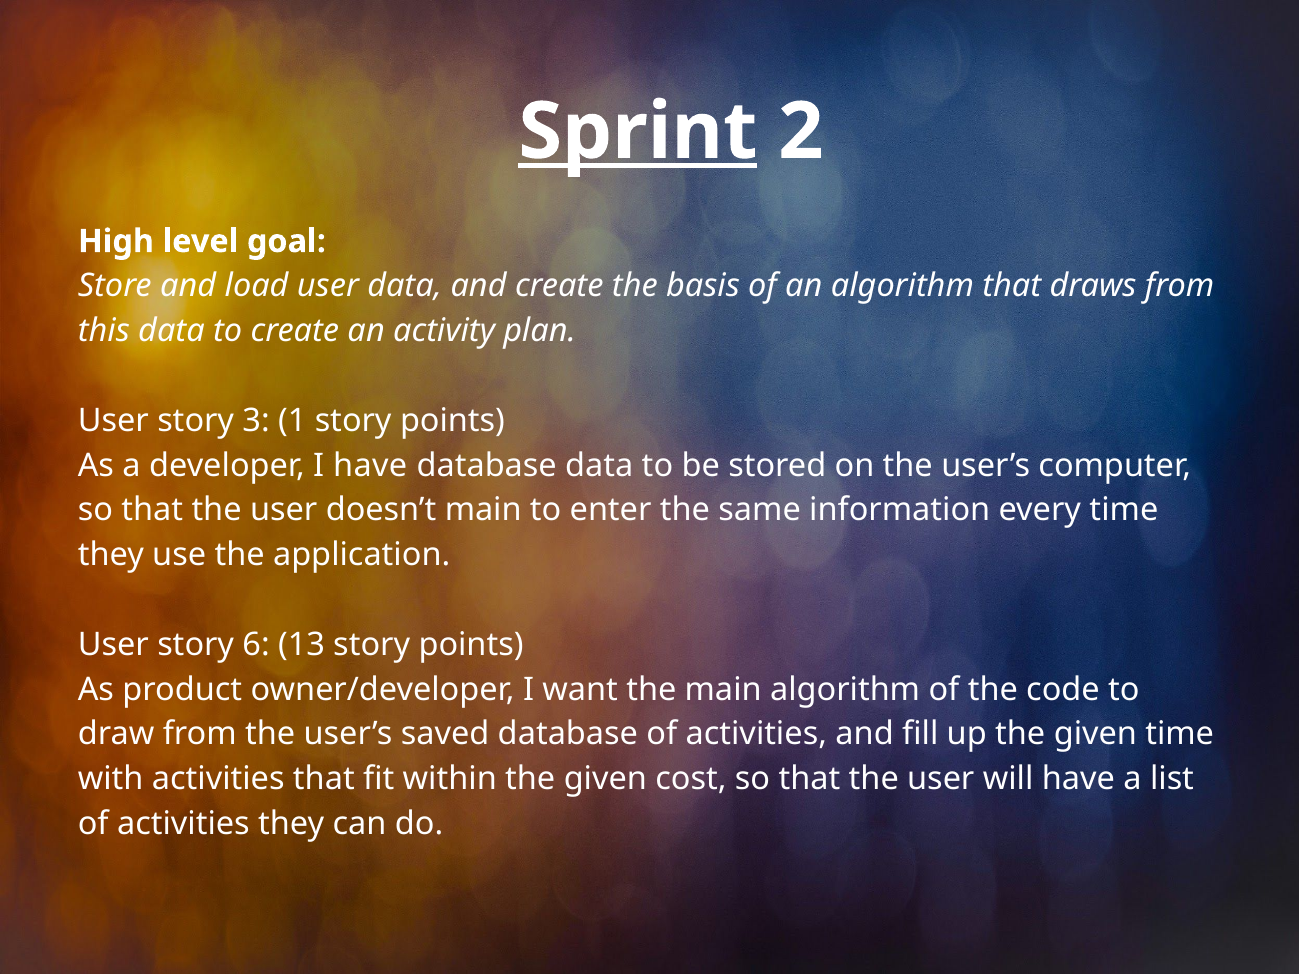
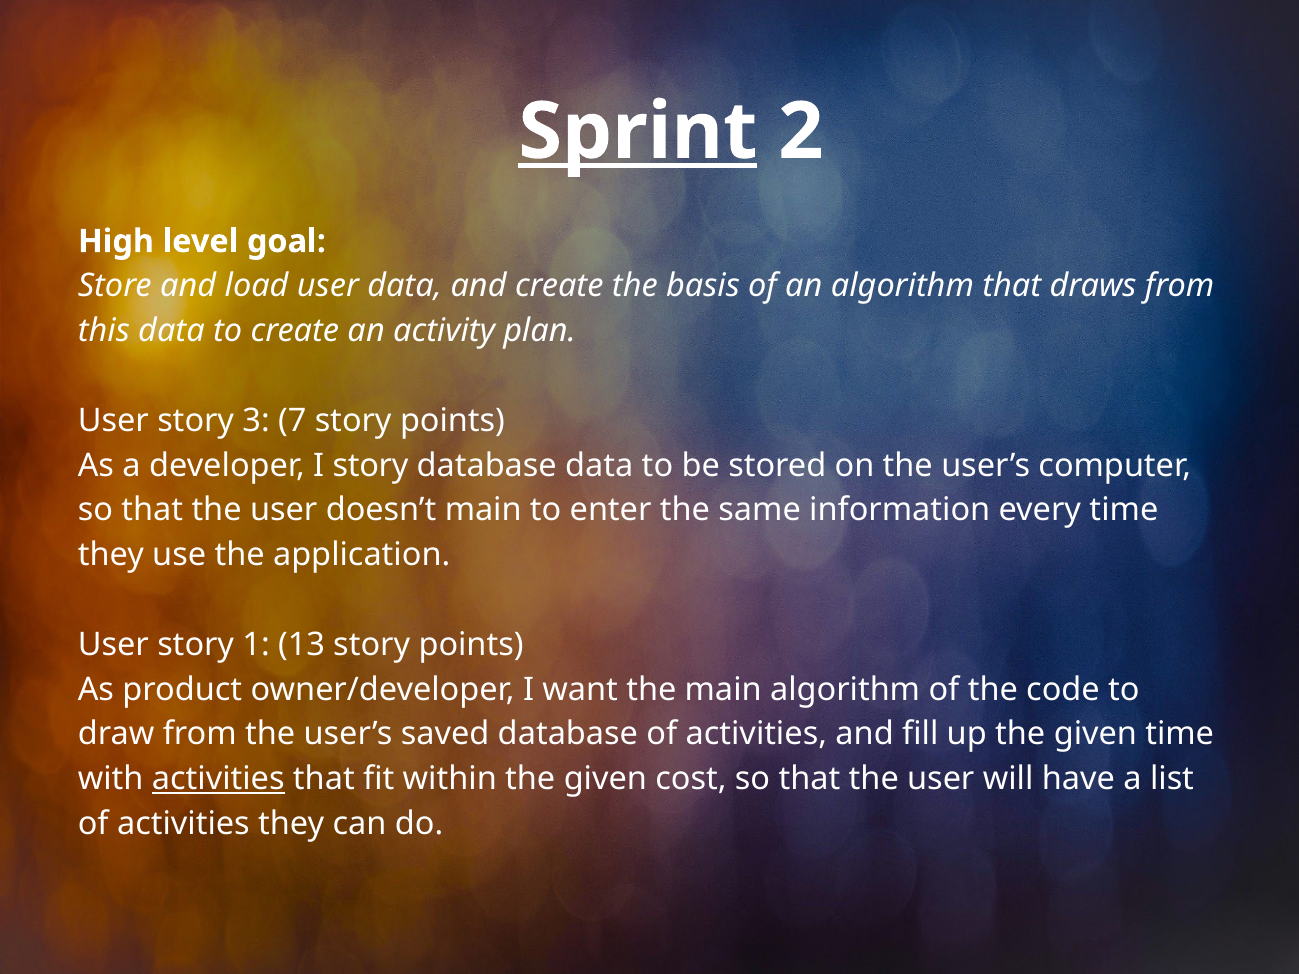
1: 1 -> 7
I have: have -> story
6: 6 -> 1
activities at (218, 779) underline: none -> present
